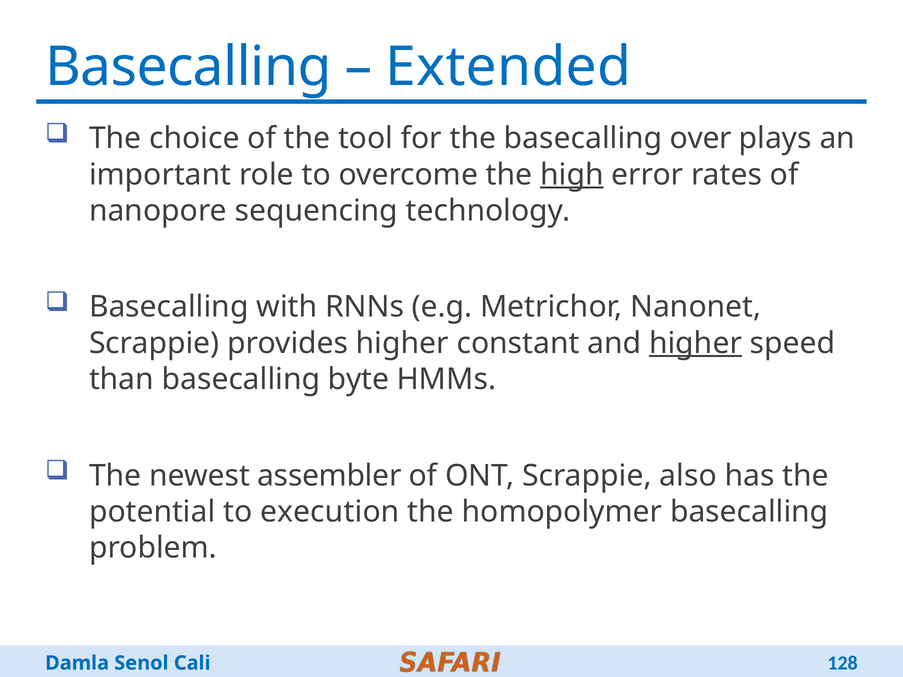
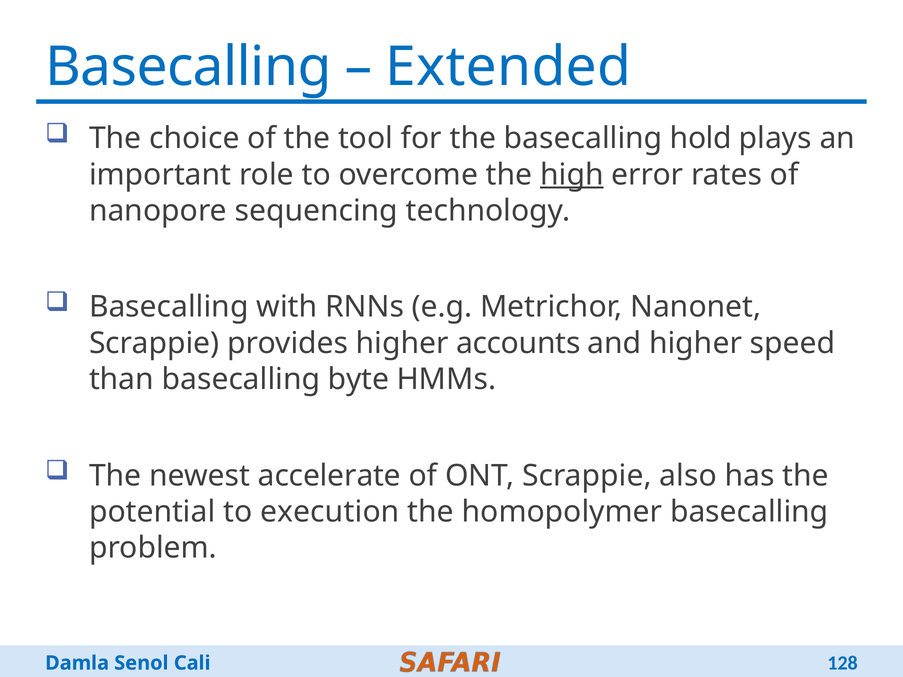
over: over -> hold
constant: constant -> accounts
higher at (696, 343) underline: present -> none
assembler: assembler -> accelerate
